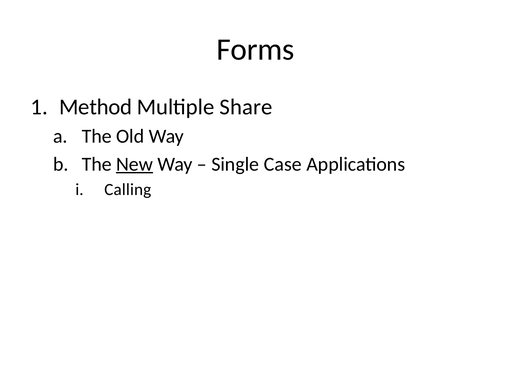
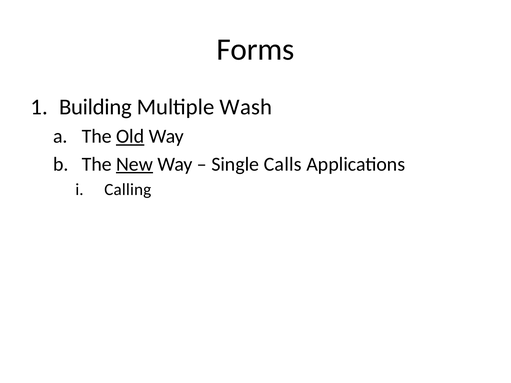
Method: Method -> Building
Share: Share -> Wash
Old underline: none -> present
Case: Case -> Calls
